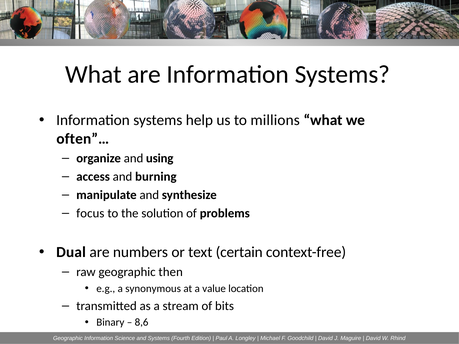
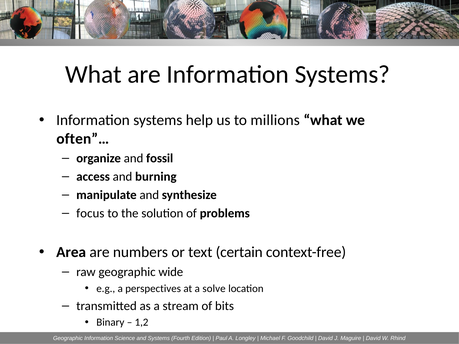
using: using -> fossil
Dual: Dual -> Area
then: then -> wide
synonymous: synonymous -> perspectives
value: value -> solve
8,6: 8,6 -> 1,2
